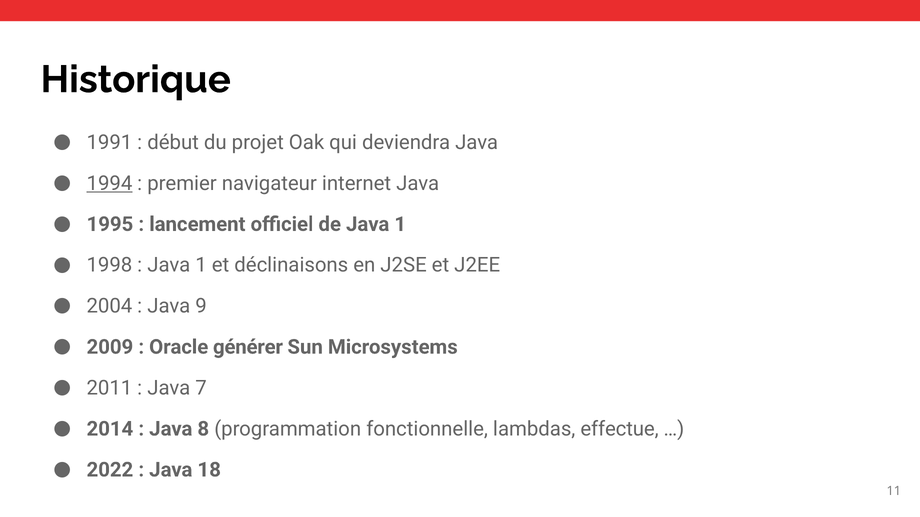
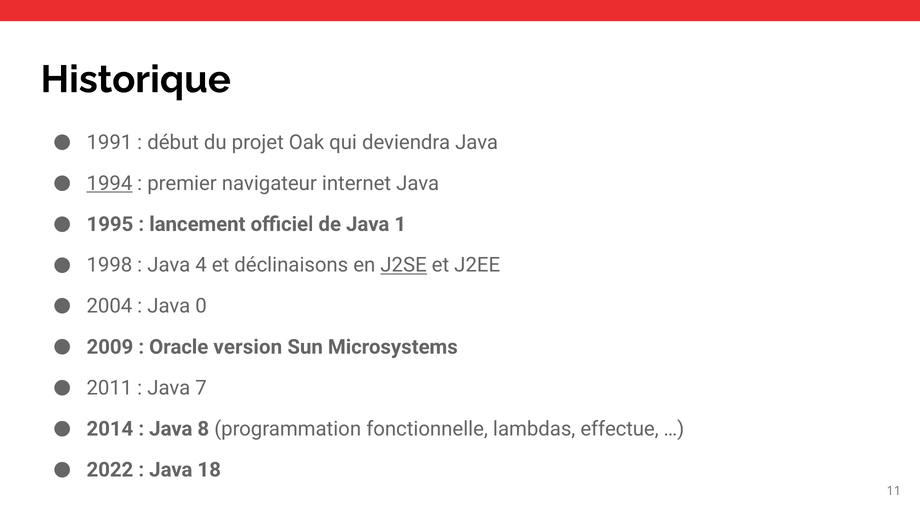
1 at (201, 265): 1 -> 4
J2SE underline: none -> present
9: 9 -> 0
générer: générer -> version
